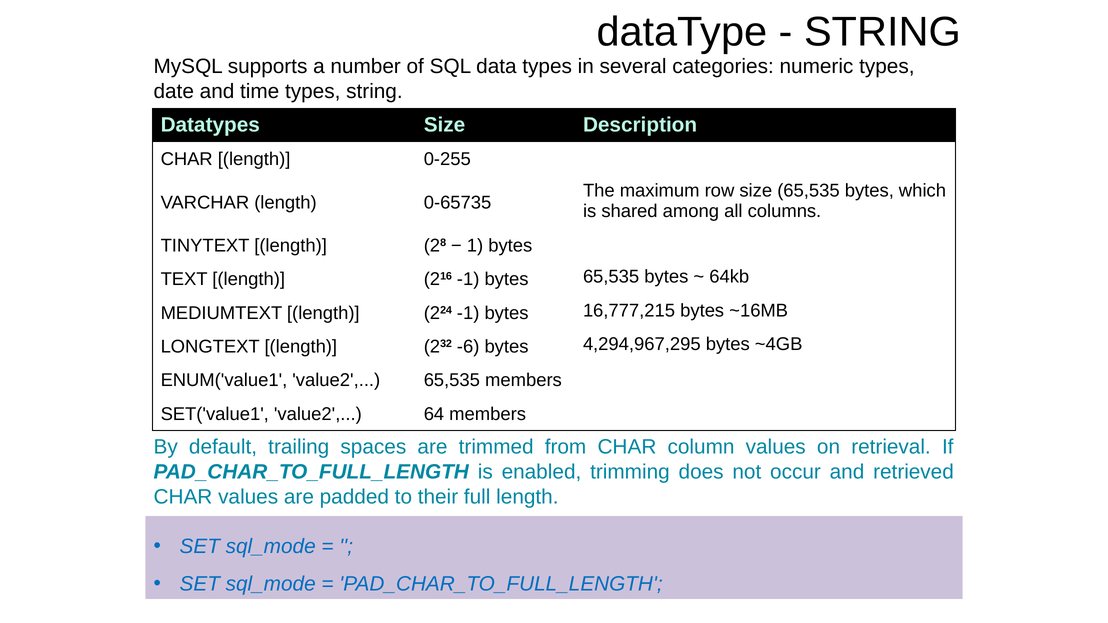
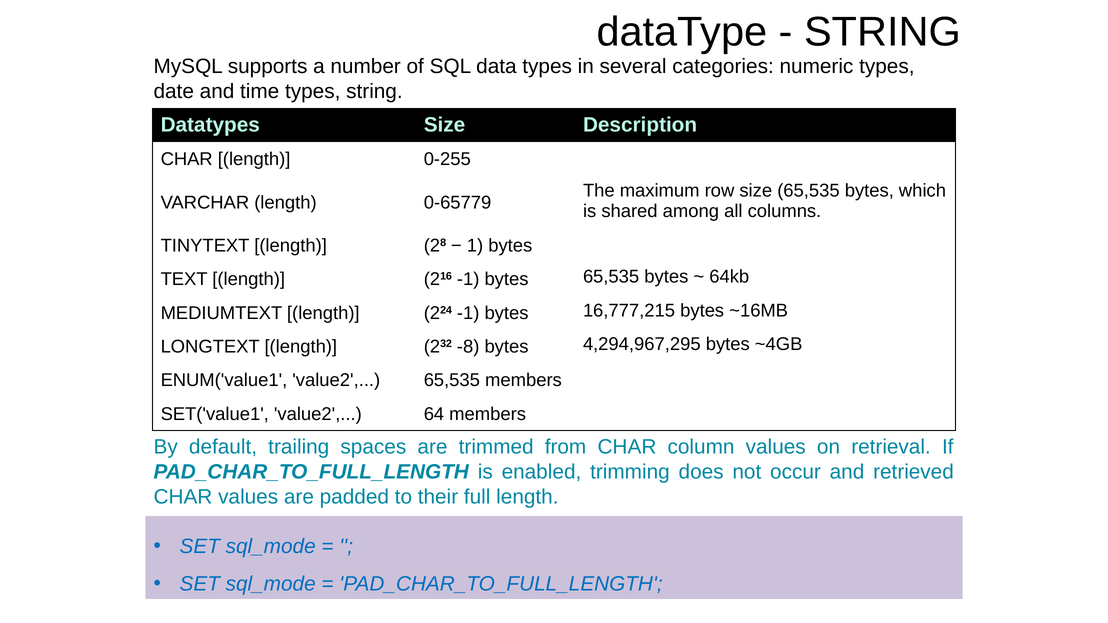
0-65735: 0-65735 -> 0-65779
-6: -6 -> -8
